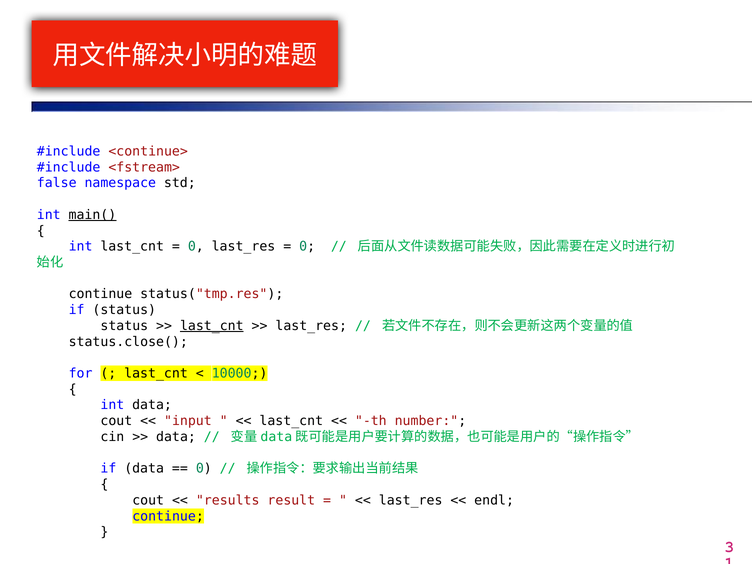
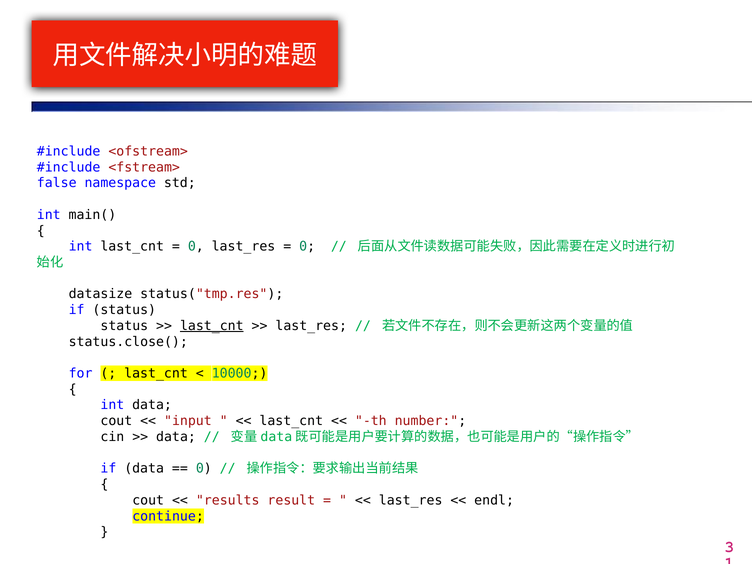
<continue>: <continue> -> <ofstream>
main( underline: present -> none
continue at (100, 294): continue -> datasize
